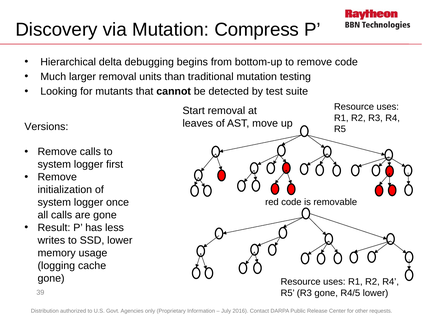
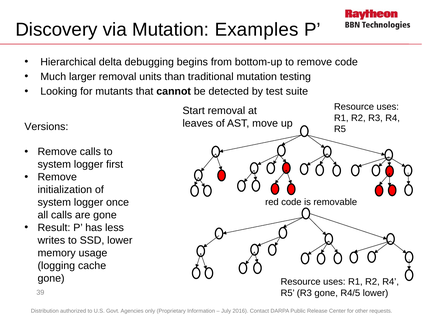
Compress: Compress -> Examples
